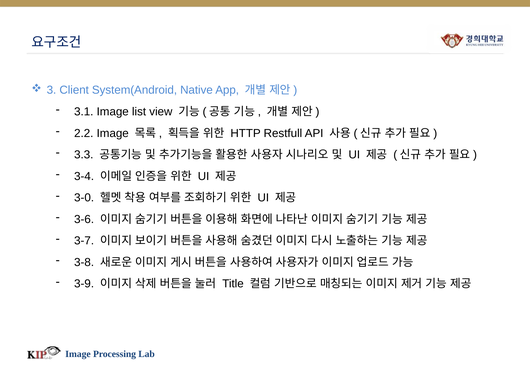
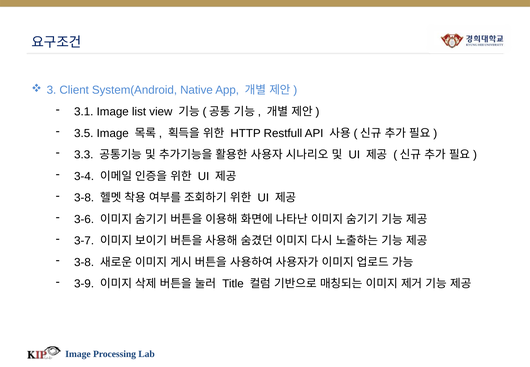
2.2: 2.2 -> 3.5
3-0 at (84, 198): 3-0 -> 3-8
